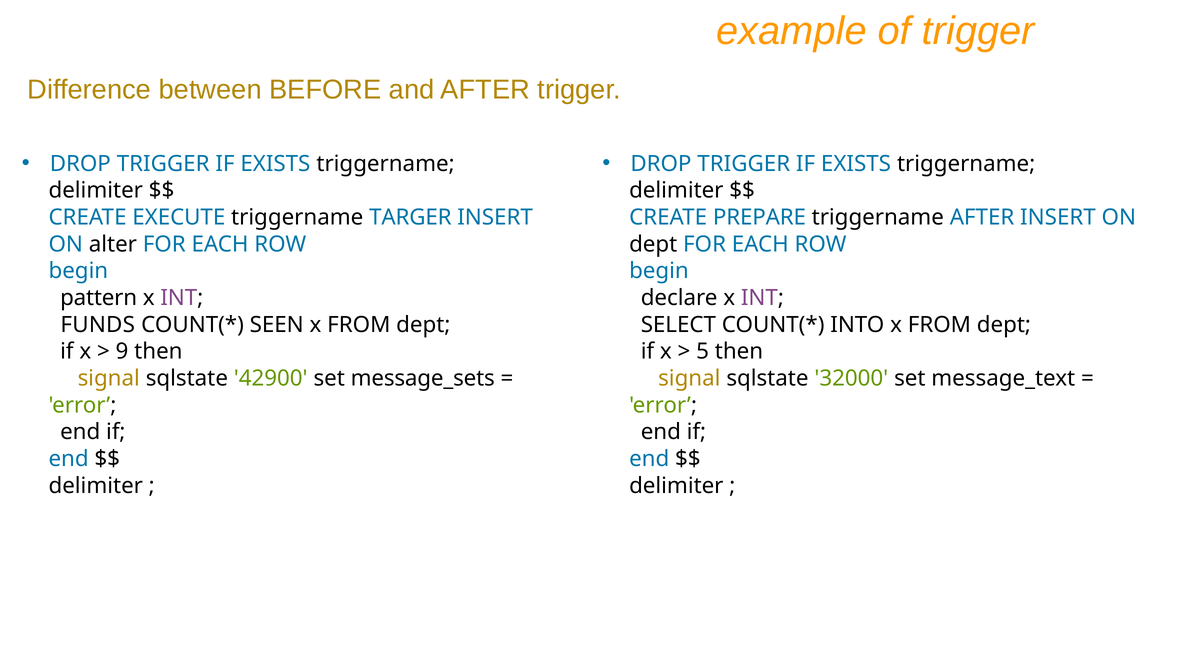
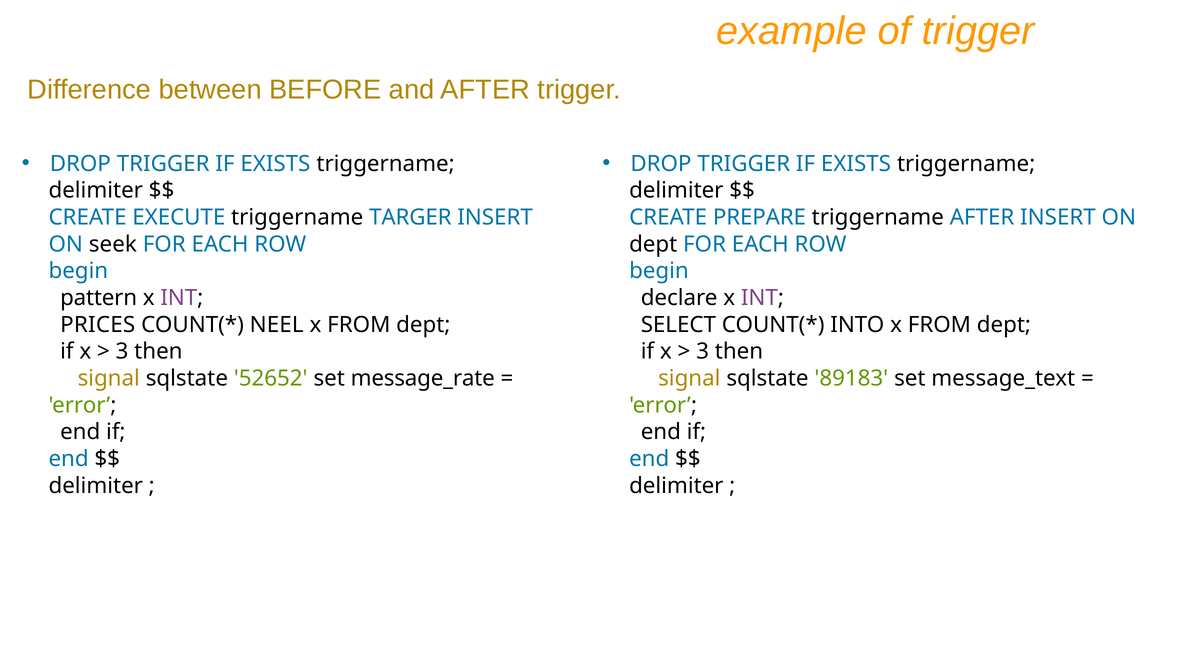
alter: alter -> seek
FUNDS: FUNDS -> PRICES
SEEN: SEEN -> NEEL
9 at (122, 352): 9 -> 3
5 at (703, 352): 5 -> 3
42900: 42900 -> 52652
message_sets: message_sets -> message_rate
32000: 32000 -> 89183
